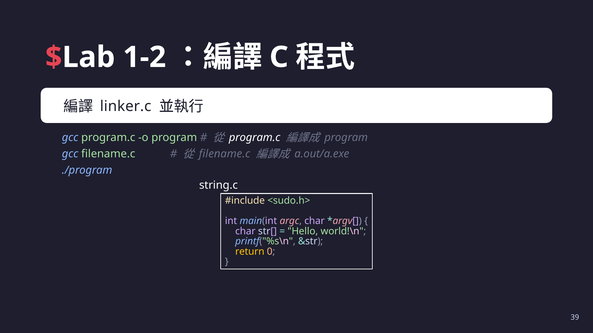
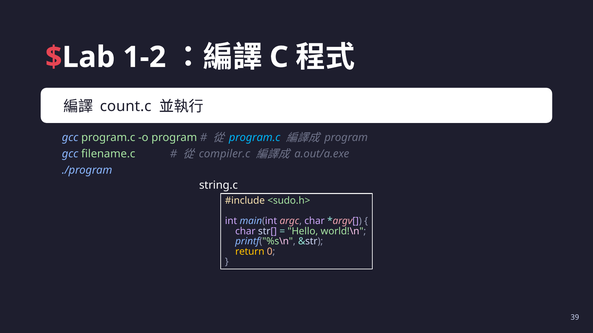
linker.c: linker.c -> count.c
program.c at (255, 138) colour: white -> light blue
filename.c at (225, 154): filename.c -> compiler.c
